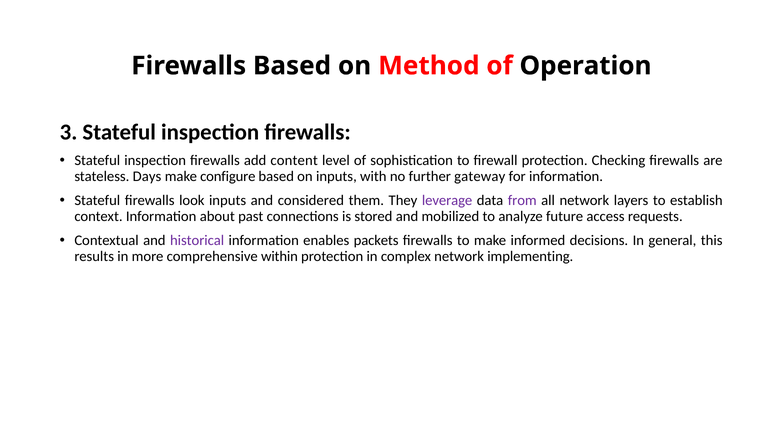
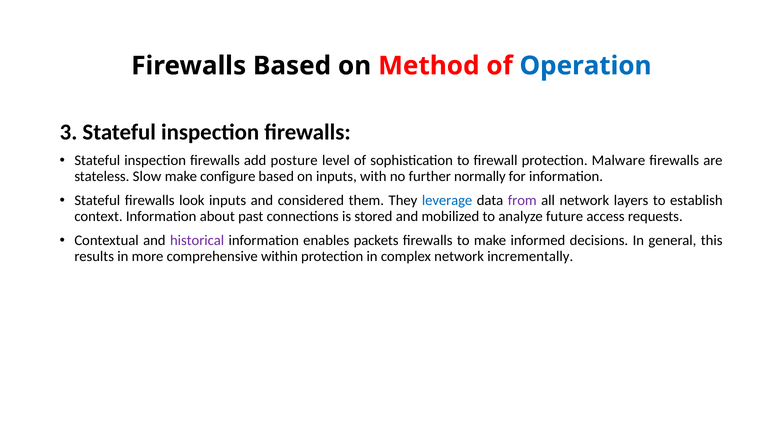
Operation colour: black -> blue
content: content -> posture
Checking: Checking -> Malware
Days: Days -> Slow
gateway: gateway -> normally
leverage colour: purple -> blue
implementing: implementing -> incrementally
